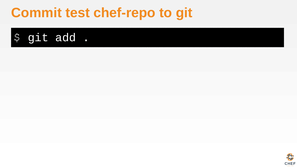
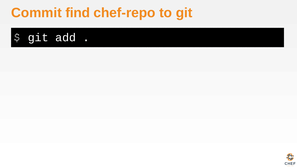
test: test -> find
